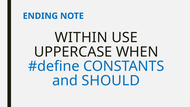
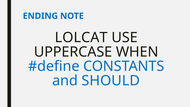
WITHIN: WITHIN -> LOLCAT
